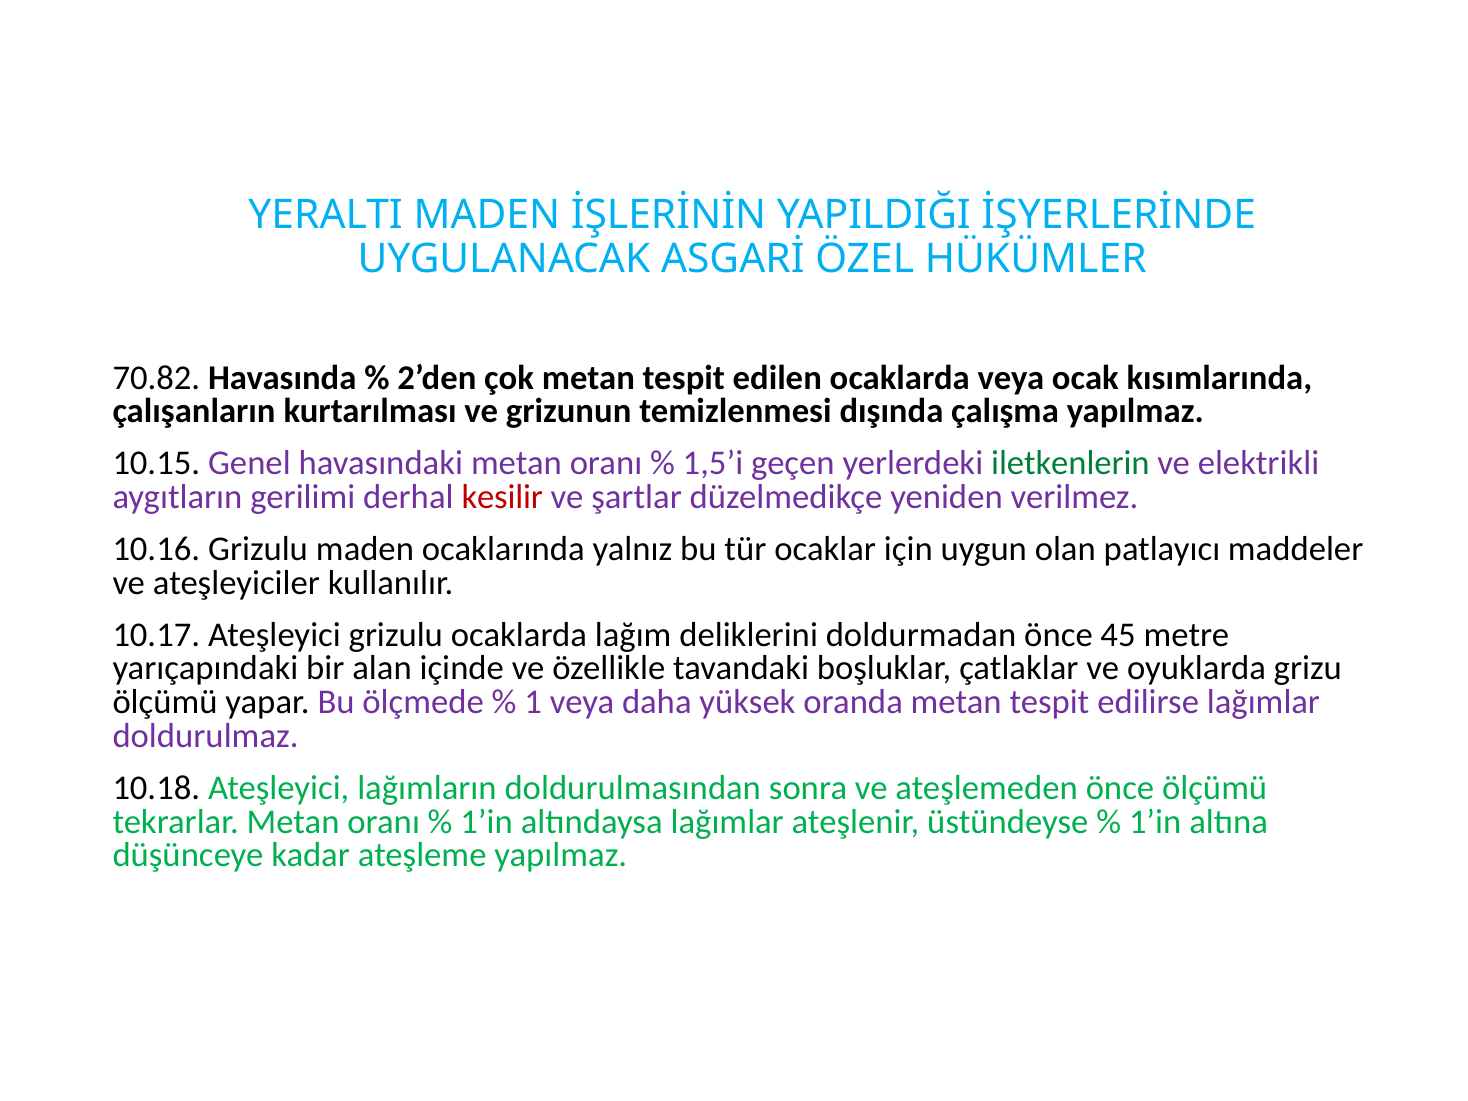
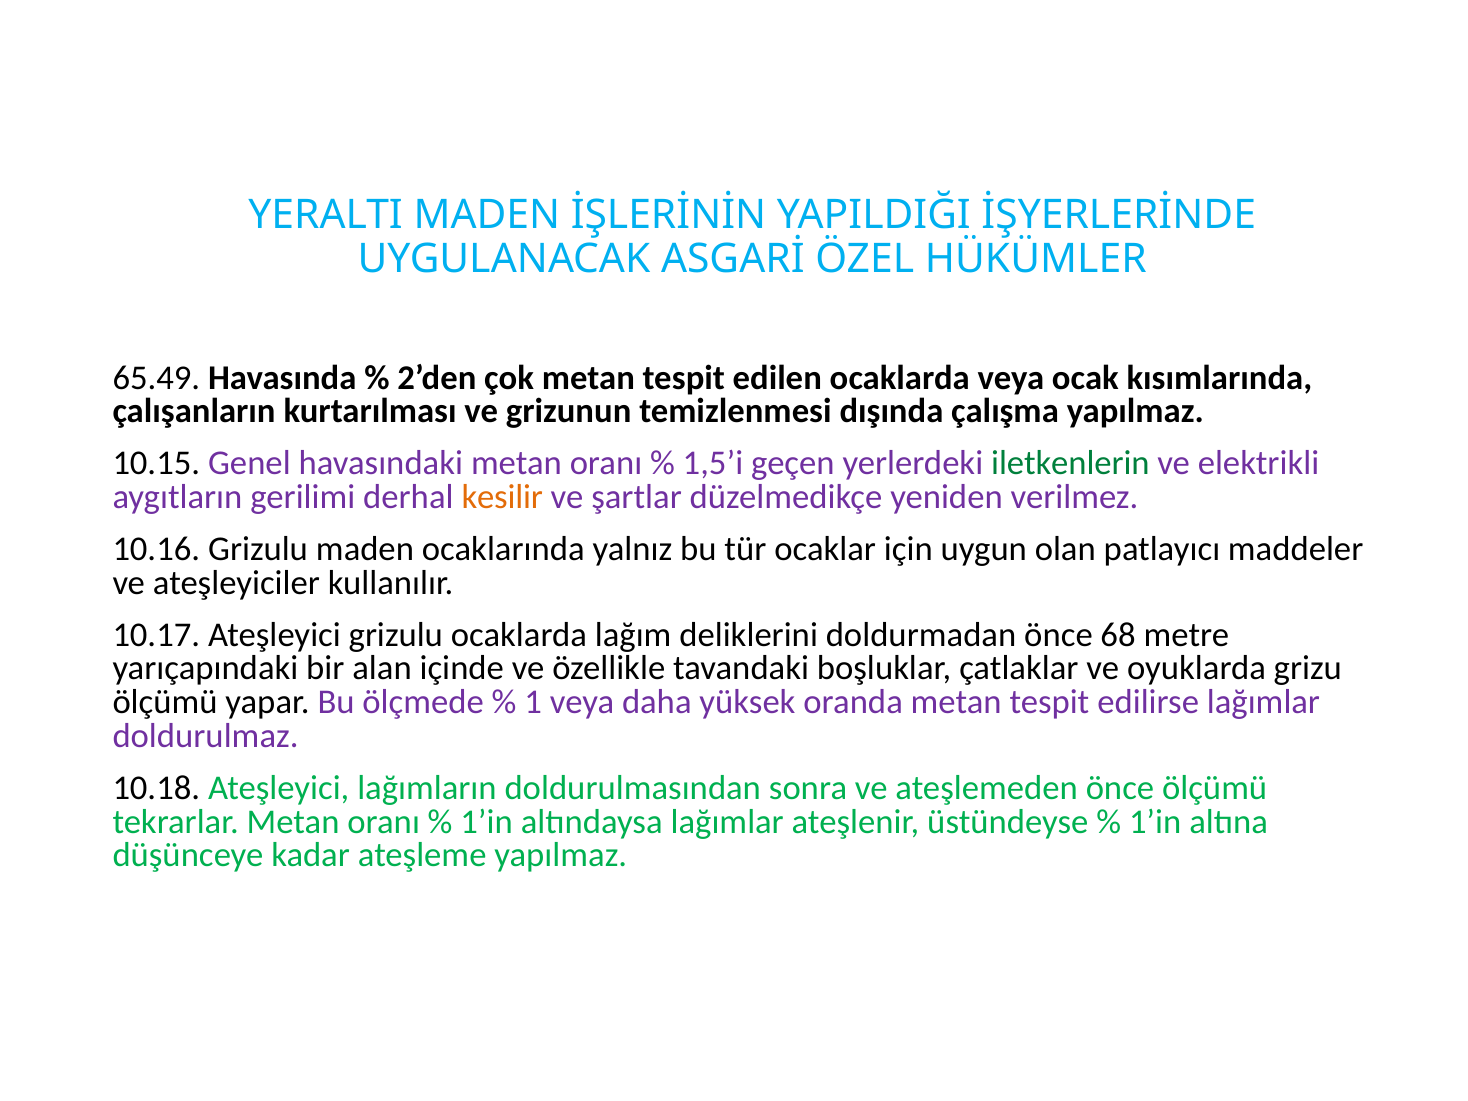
70.82: 70.82 -> 65.49
kesilir colour: red -> orange
45: 45 -> 68
